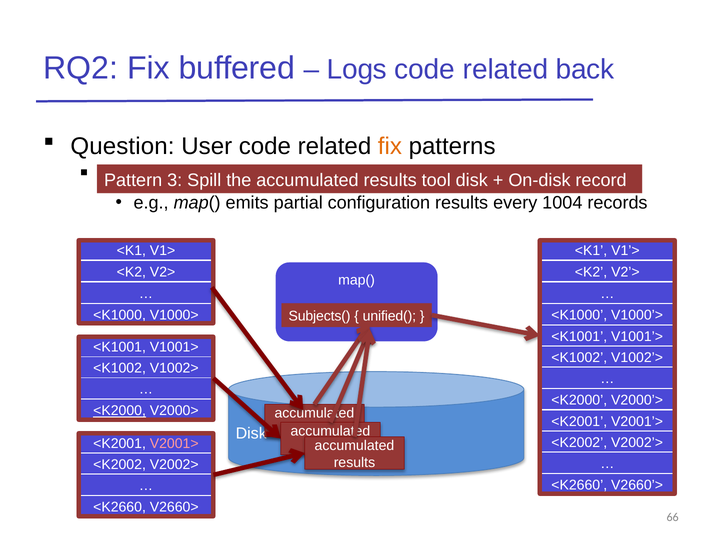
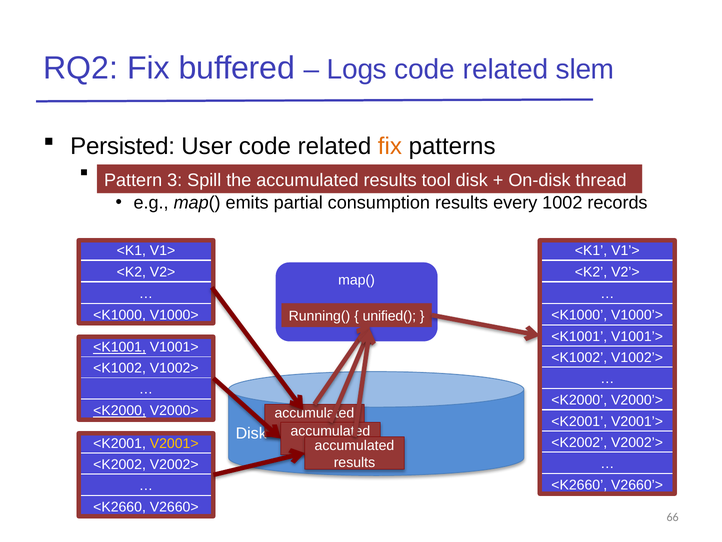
back: back -> slem
Question: Question -> Persisted
record: record -> thread
configuration: configuration -> consumption
1004: 1004 -> 1002
Subjects(: Subjects( -> Running(
<K1001 at (120, 347) underline: none -> present
V2001> colour: pink -> yellow
